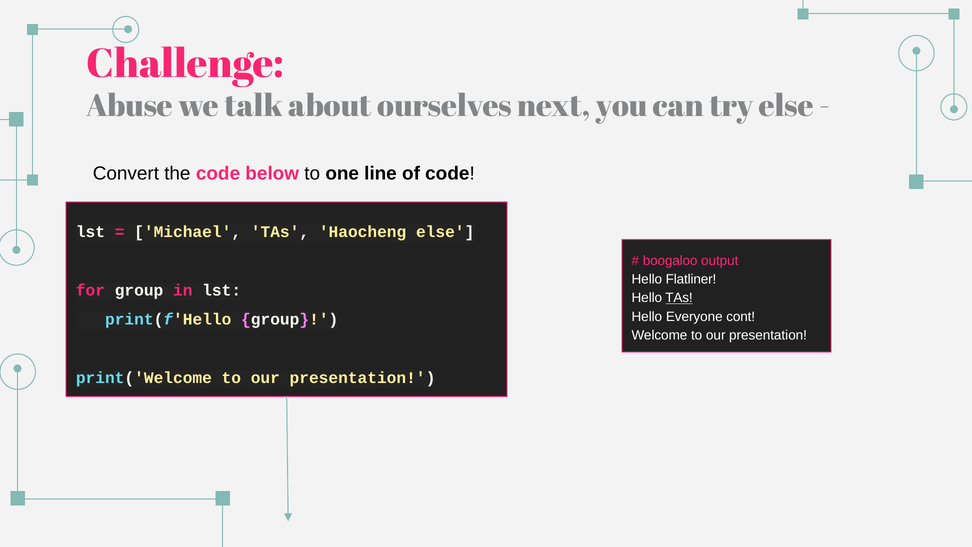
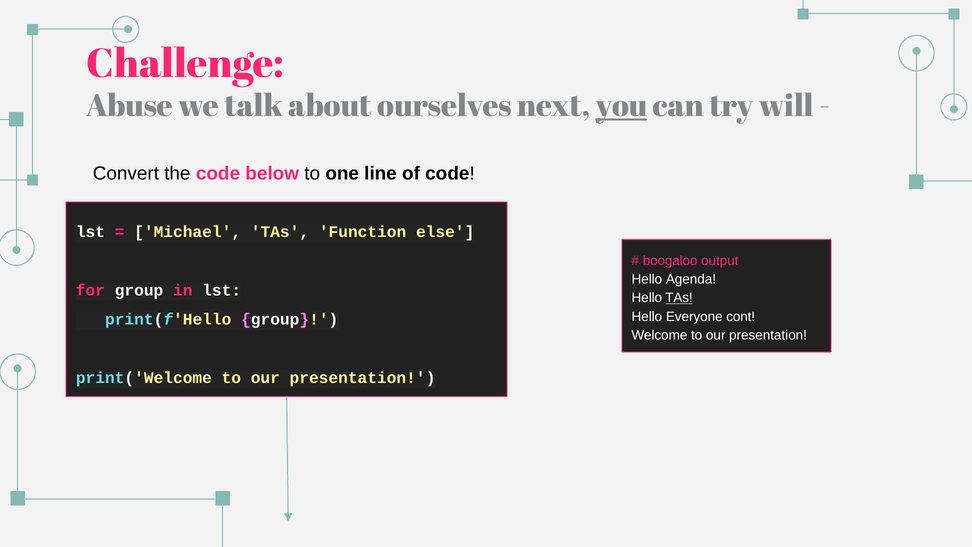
you underline: none -> present
try else: else -> will
Haocheng: Haocheng -> Function
Flatliner: Flatliner -> Agenda
